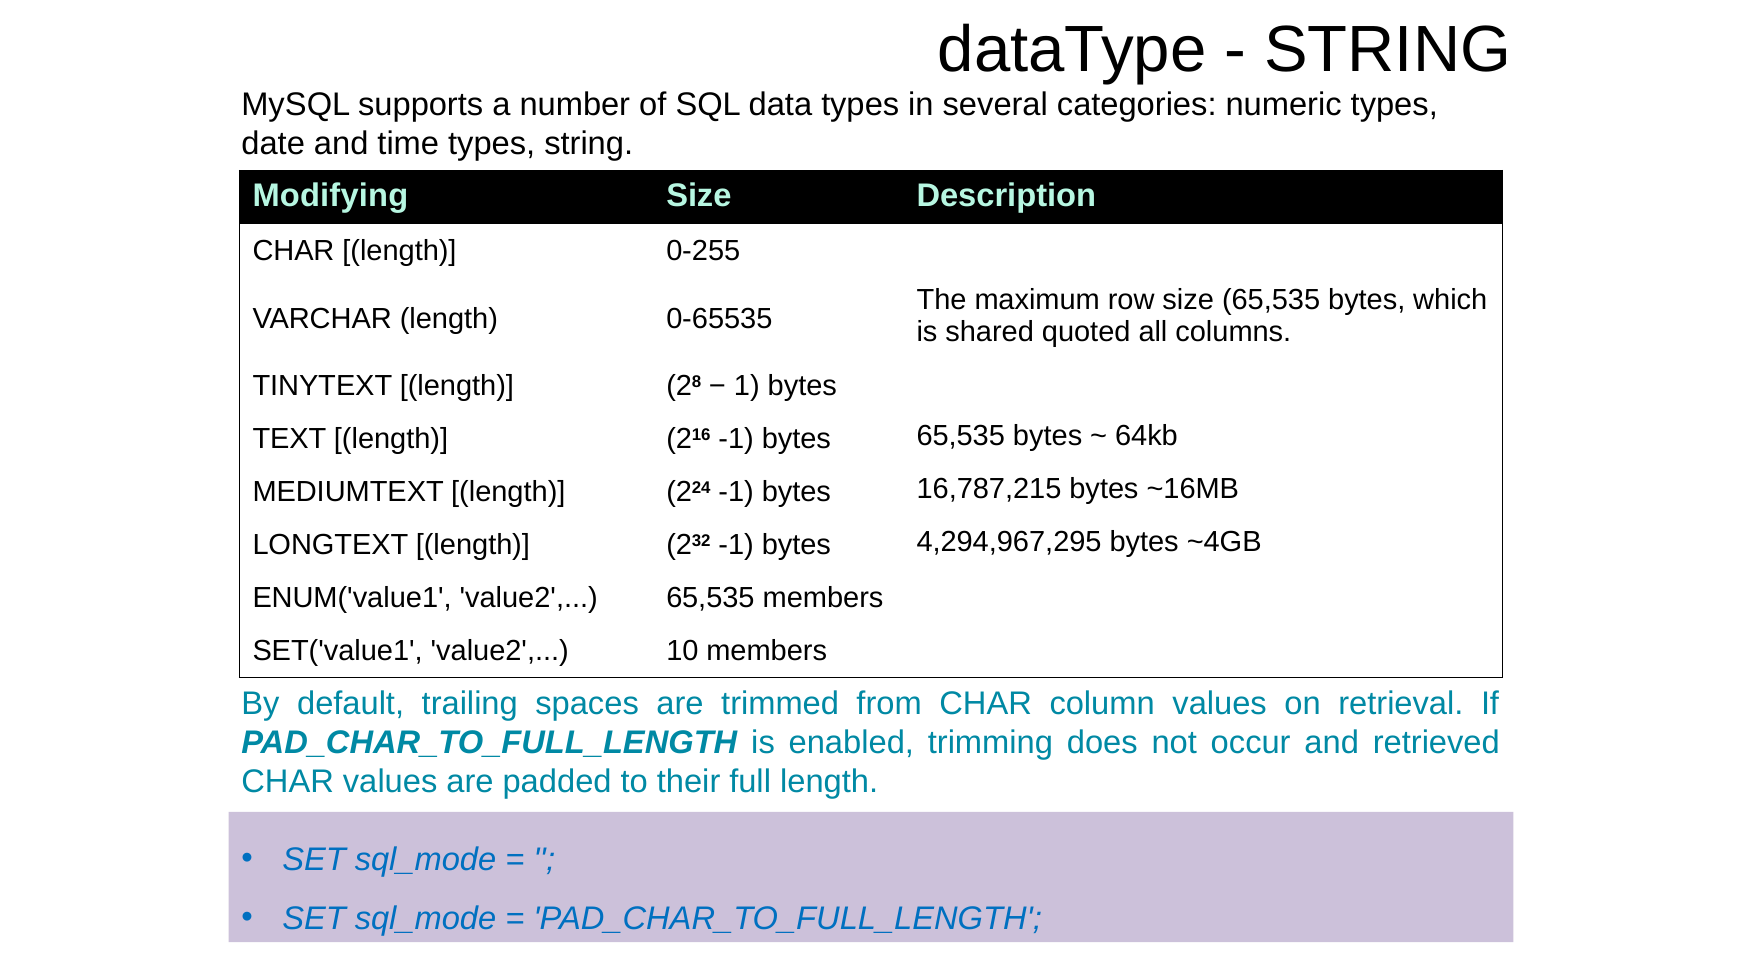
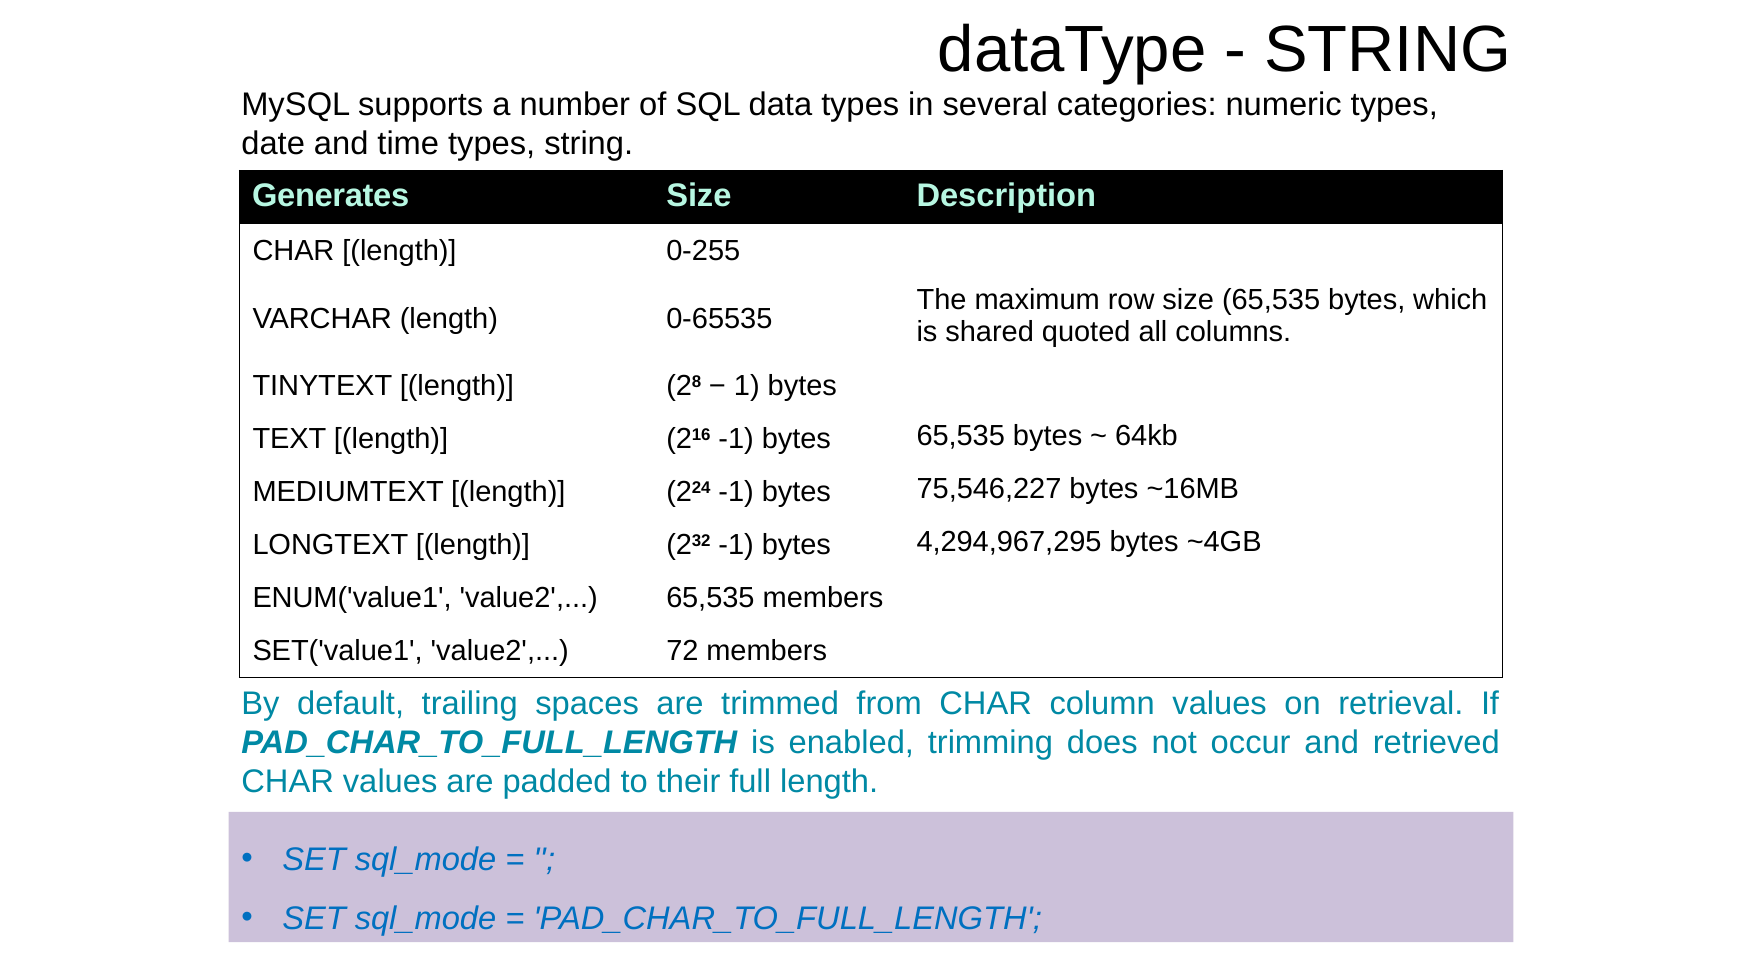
Modifying: Modifying -> Generates
16,787,215: 16,787,215 -> 75,546,227
10: 10 -> 72
